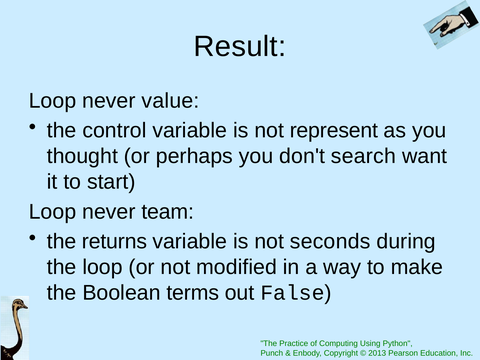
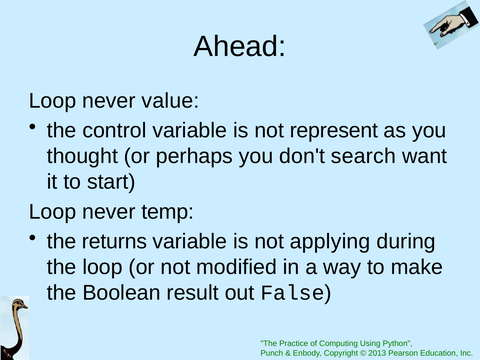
Result: Result -> Ahead
team: team -> temp
seconds: seconds -> applying
terms: terms -> result
